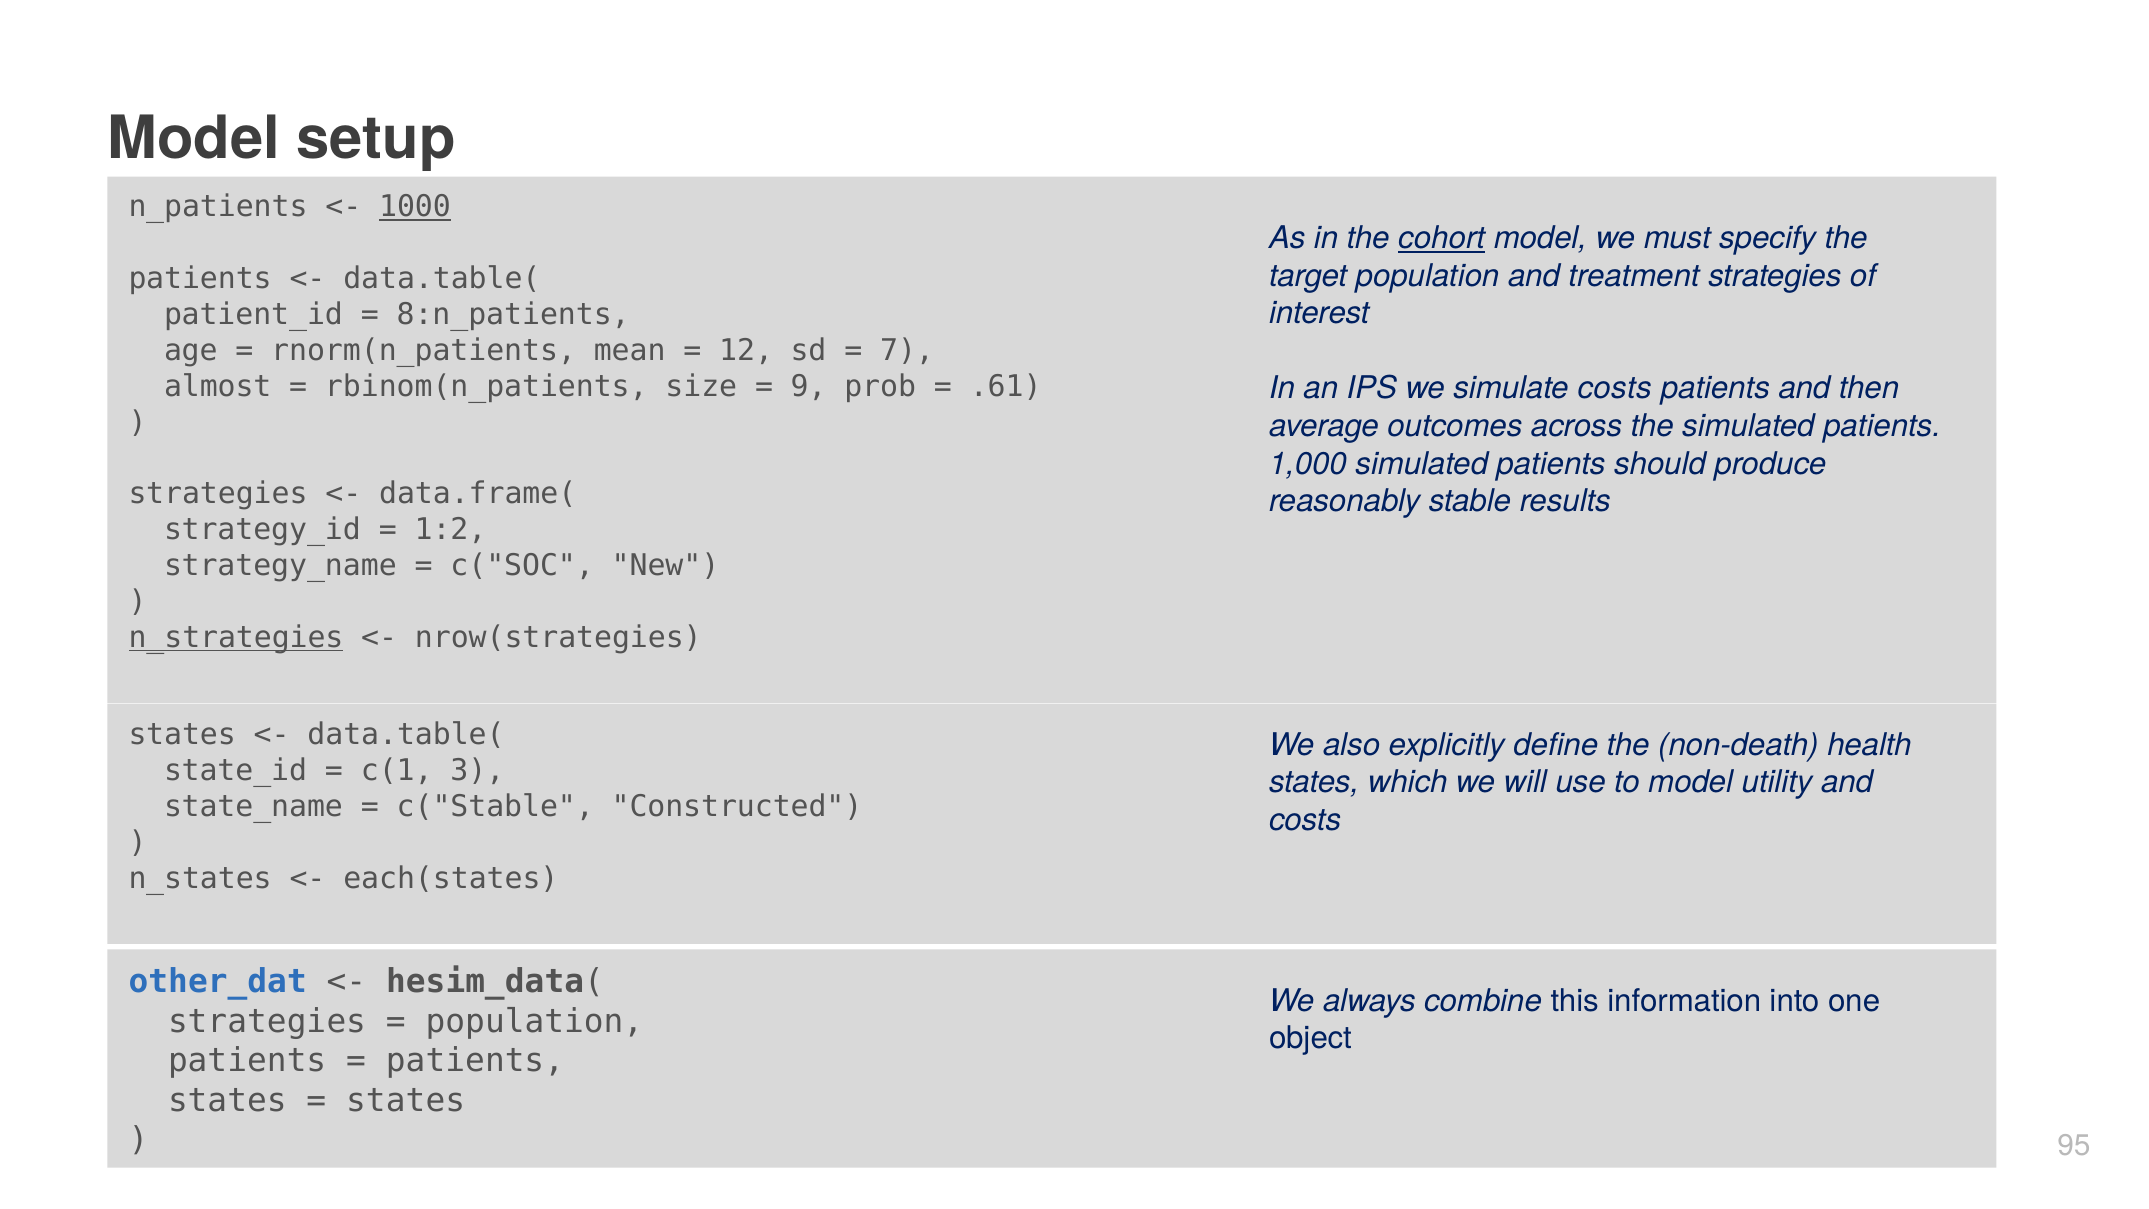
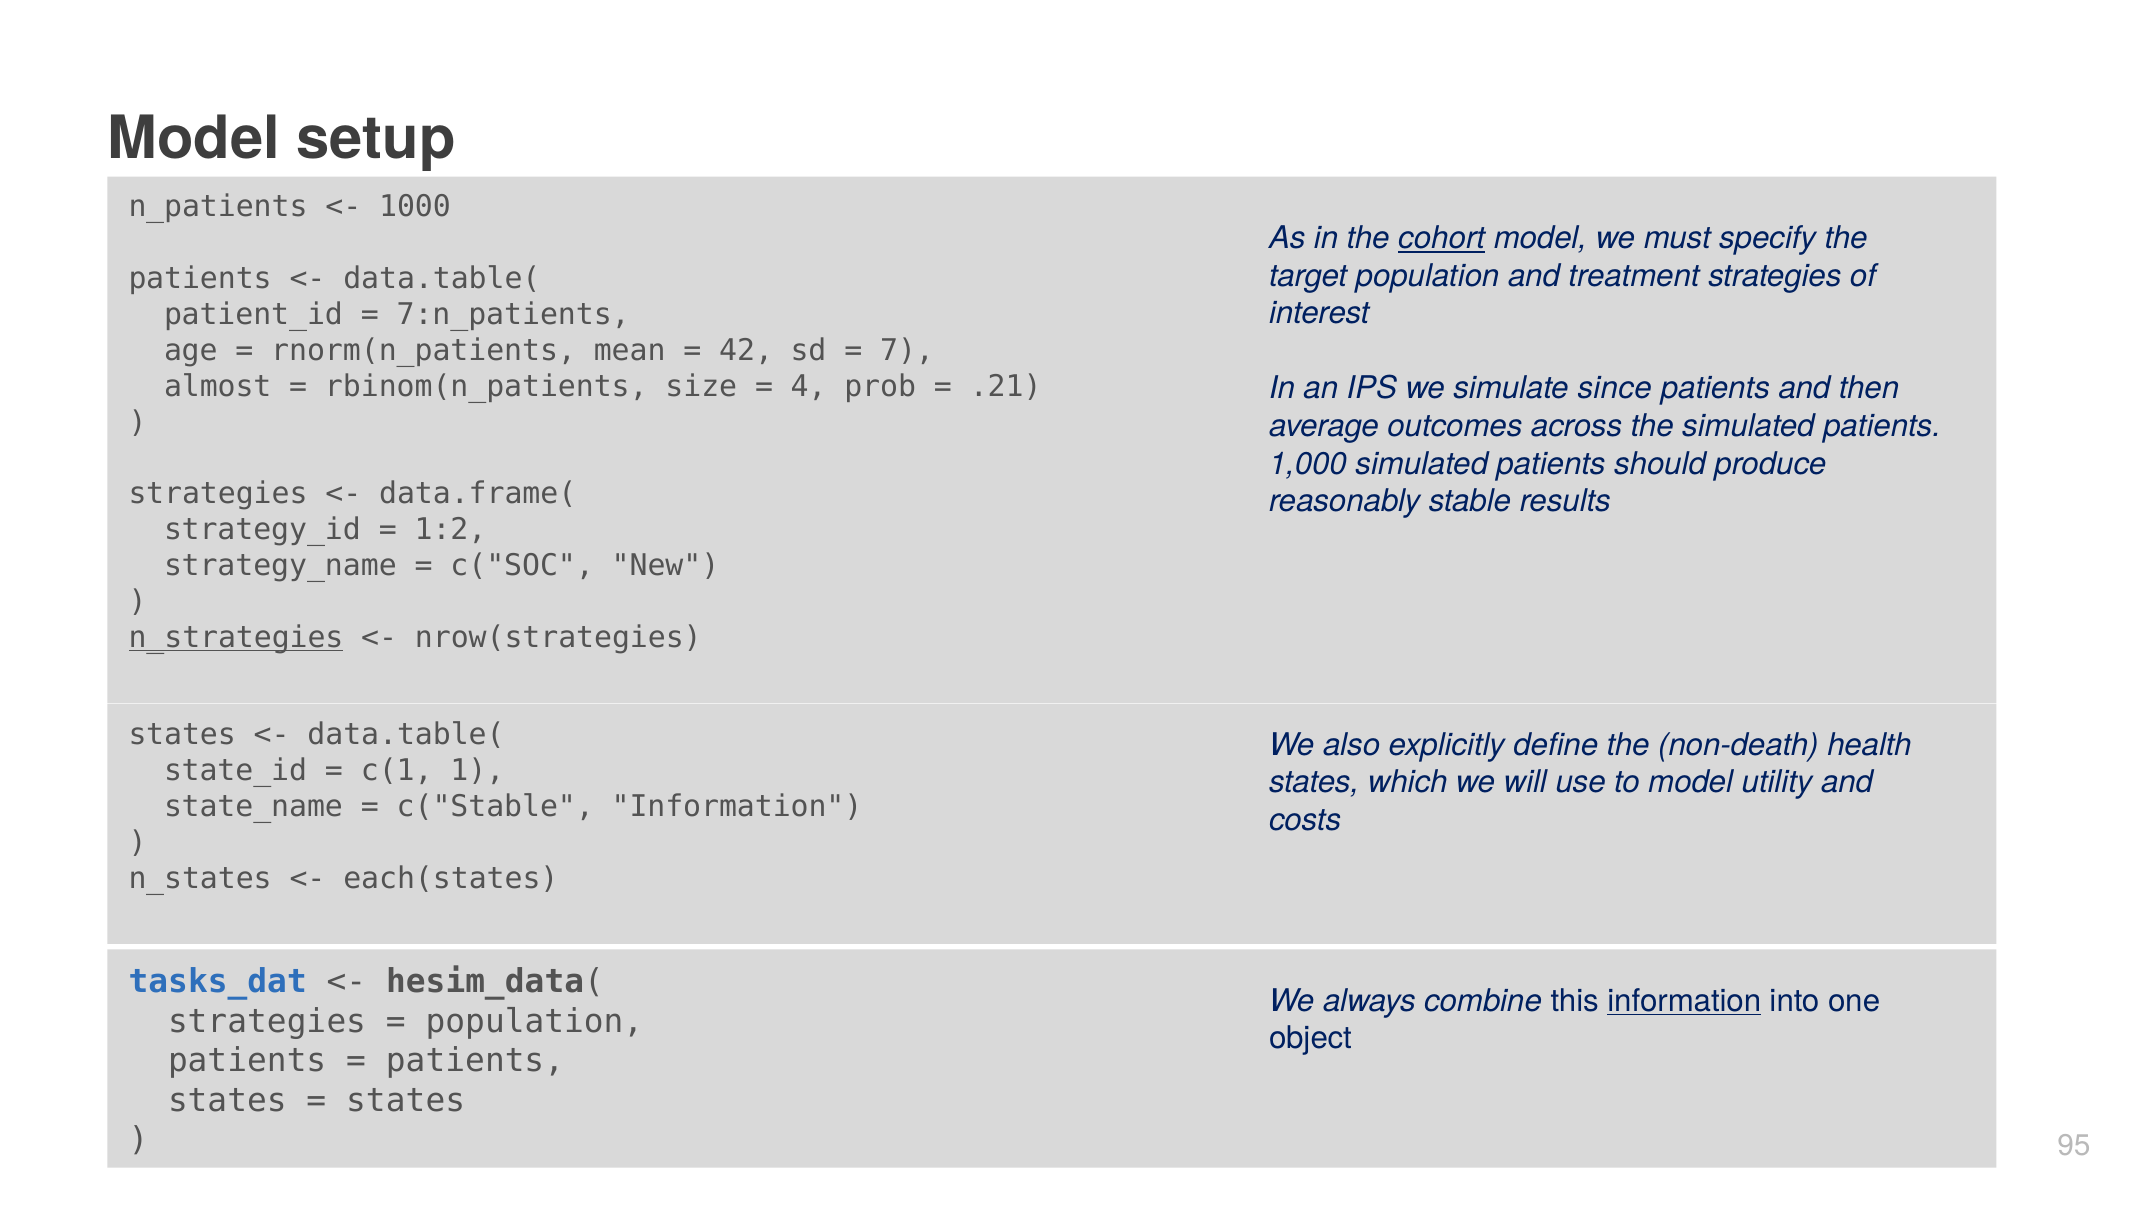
1000 underline: present -> none
8:n_patients: 8:n_patients -> 7:n_patients
12: 12 -> 42
9: 9 -> 4
.61: .61 -> .21
simulate costs: costs -> since
3: 3 -> 1
c("Stable Constructed: Constructed -> Information
other_dat: other_dat -> tasks_dat
information at (1684, 1001) underline: none -> present
